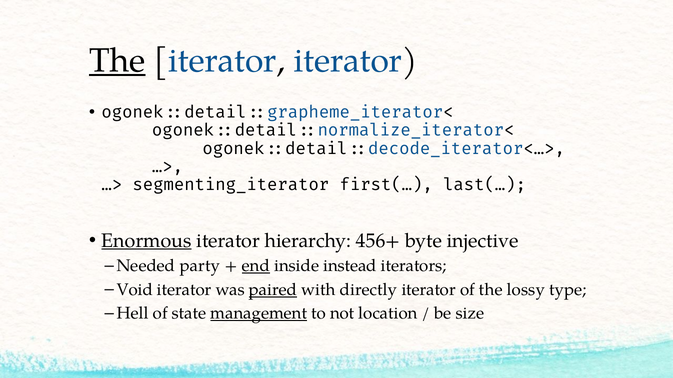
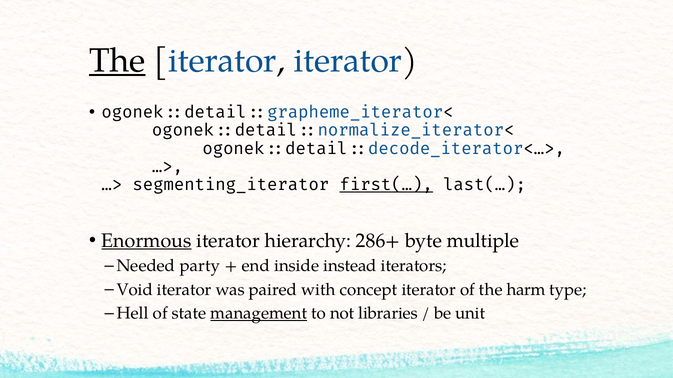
first(… underline: none -> present
456+: 456+ -> 286+
injective: injective -> multiple
end underline: present -> none
paired underline: present -> none
directly: directly -> concept
lossy: lossy -> harm
location: location -> libraries
size: size -> unit
